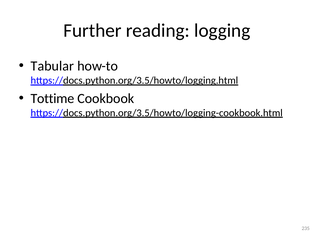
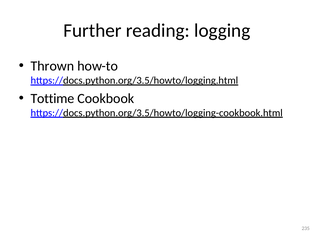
Tabular: Tabular -> Thrown
